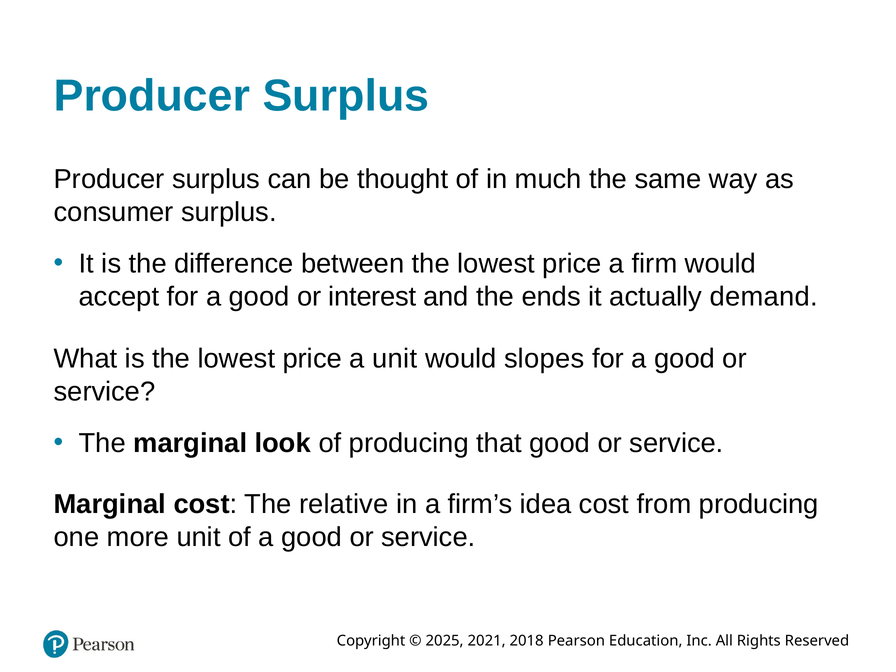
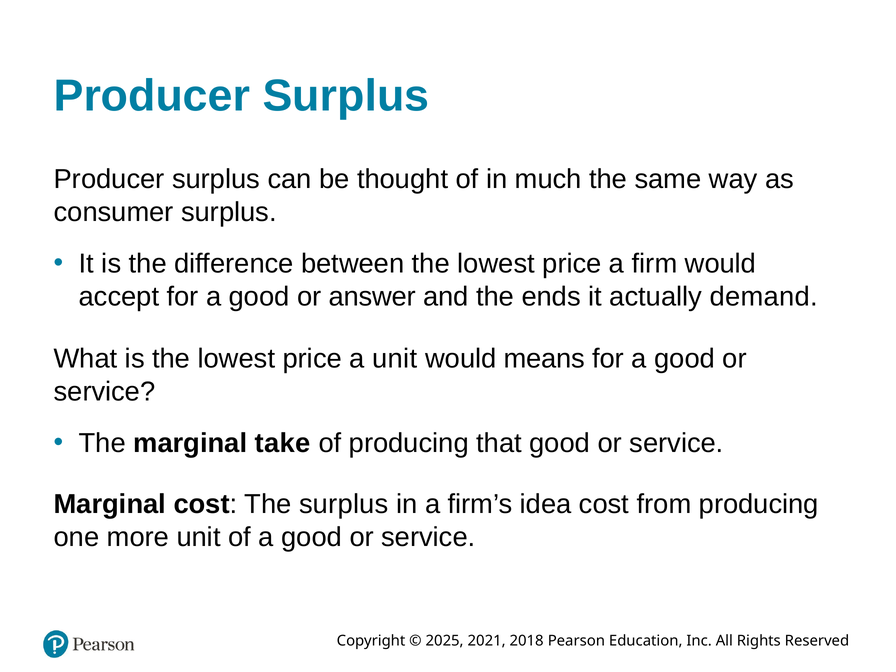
interest: interest -> answer
slopes: slopes -> means
look: look -> take
The relative: relative -> surplus
